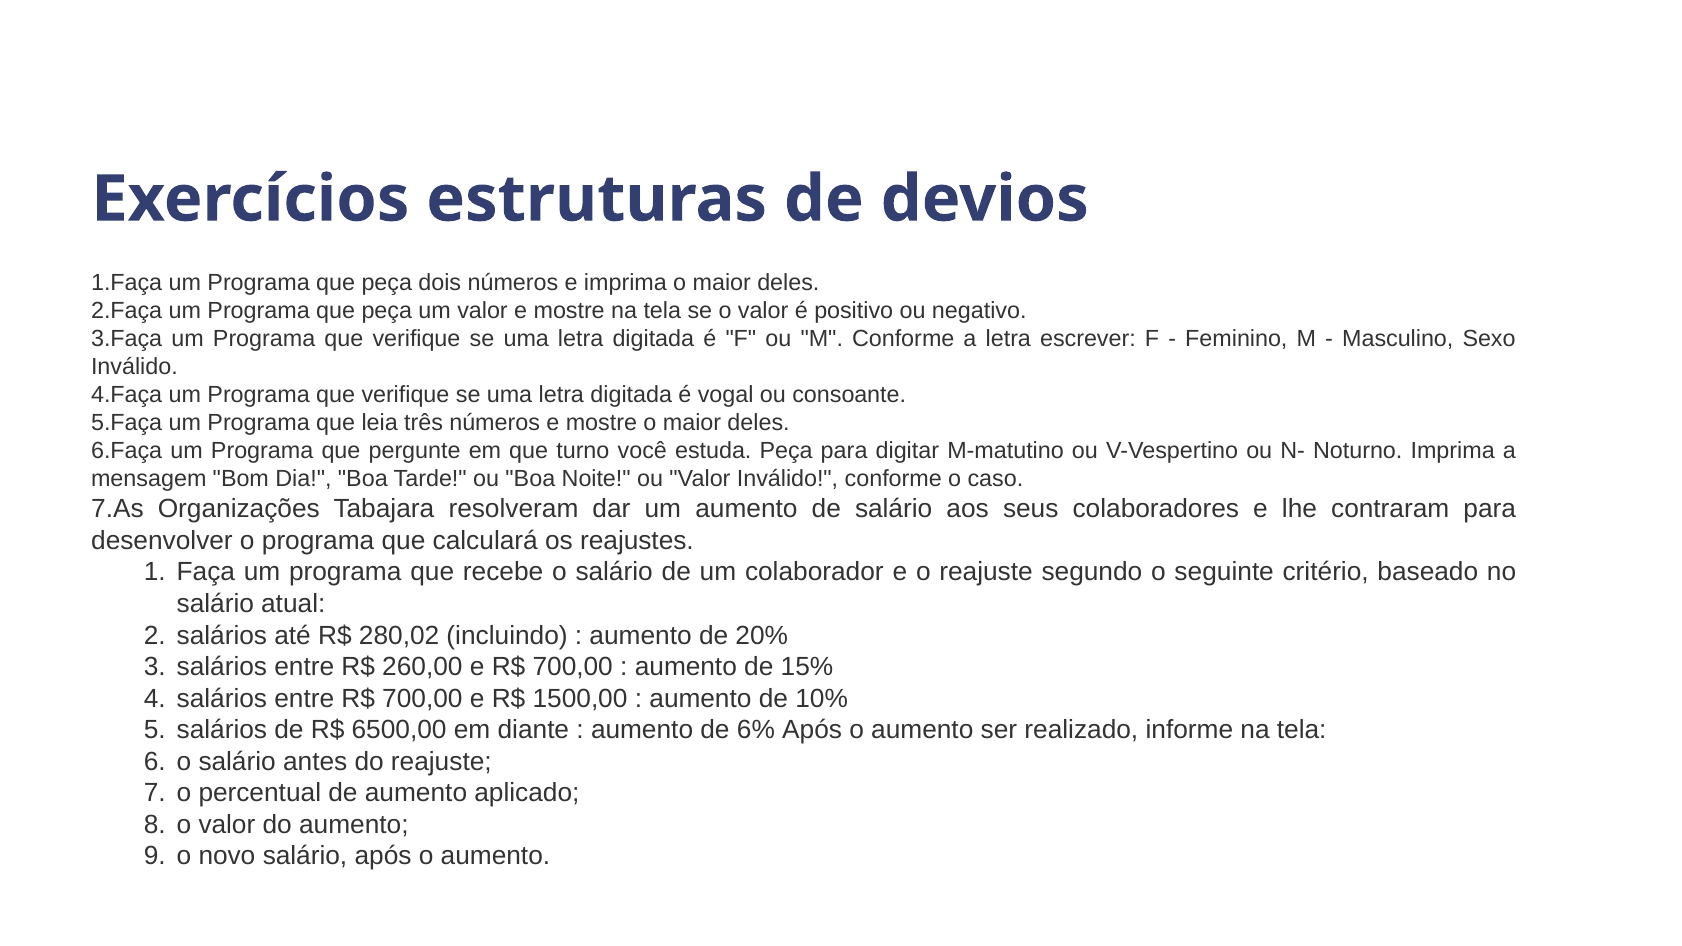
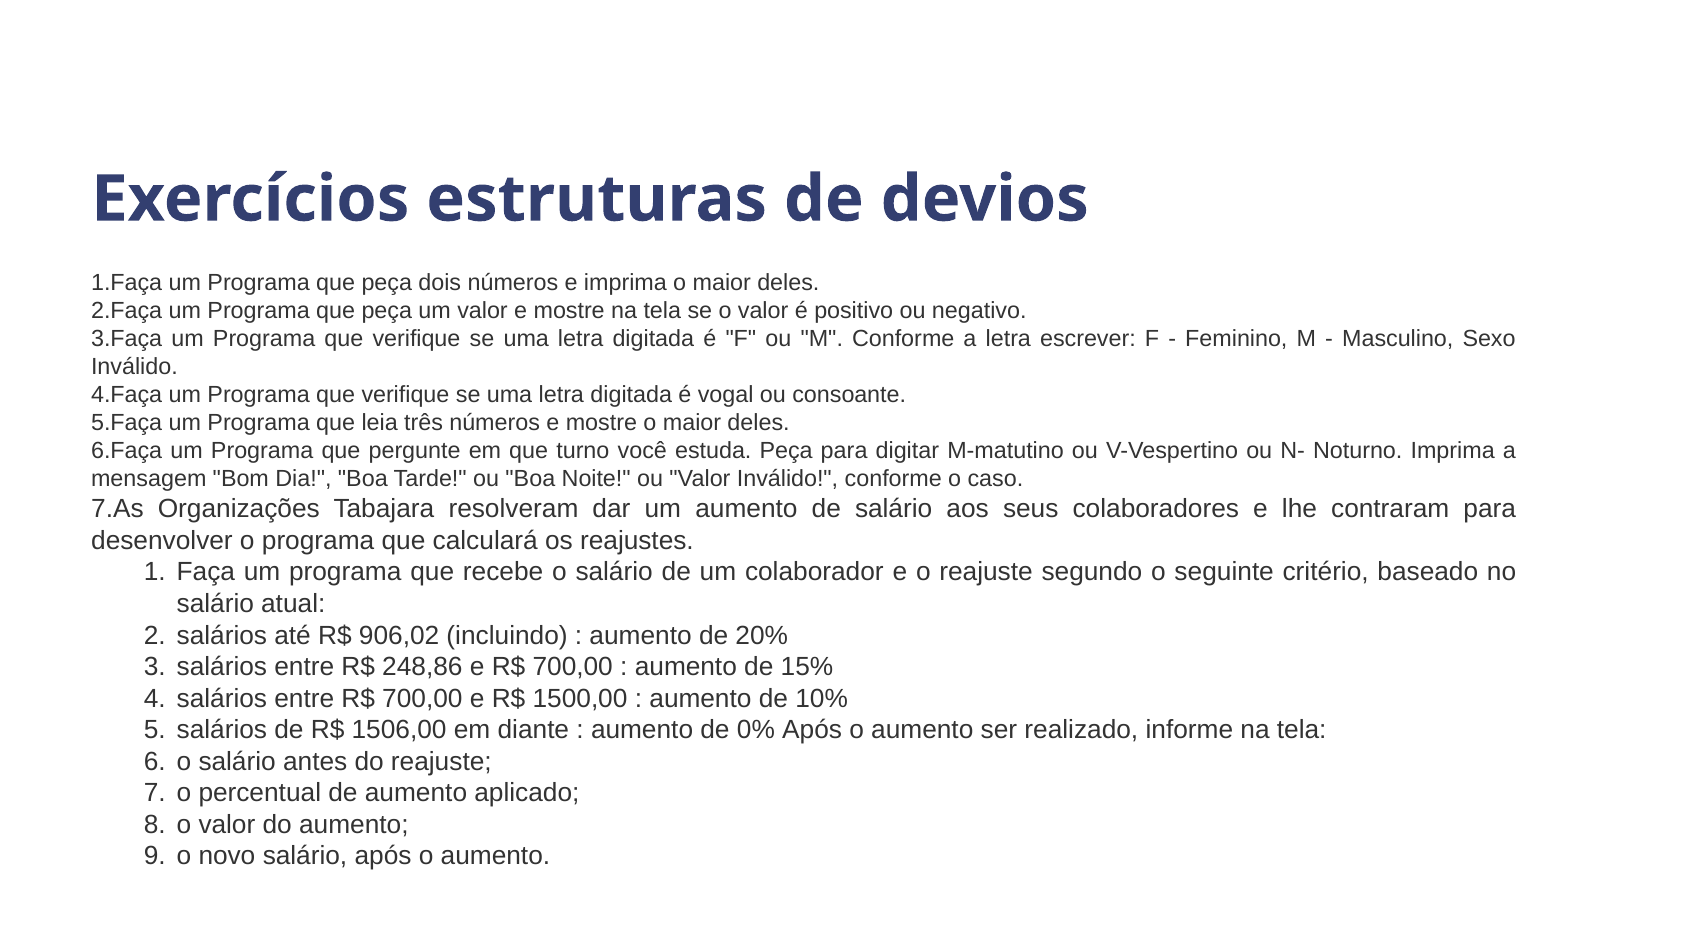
280,02: 280,02 -> 906,02
260,00: 260,00 -> 248,86
6500,00: 6500,00 -> 1506,00
6%: 6% -> 0%
